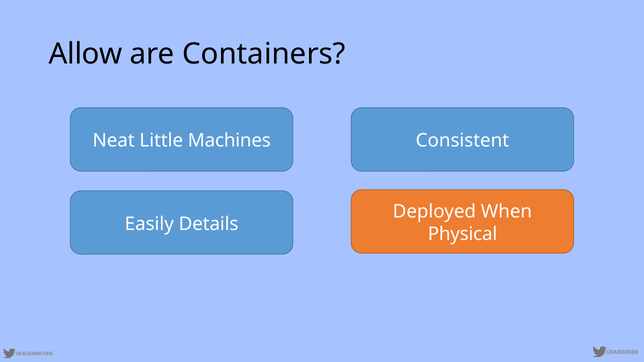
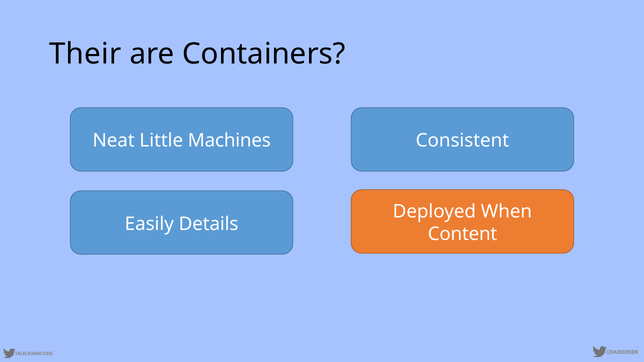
Allow: Allow -> Their
Physical: Physical -> Content
